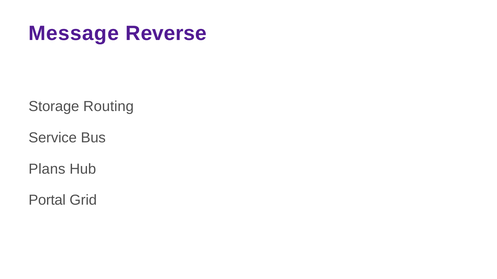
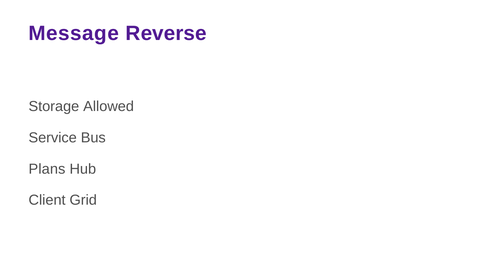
Routing: Routing -> Allowed
Portal: Portal -> Client
